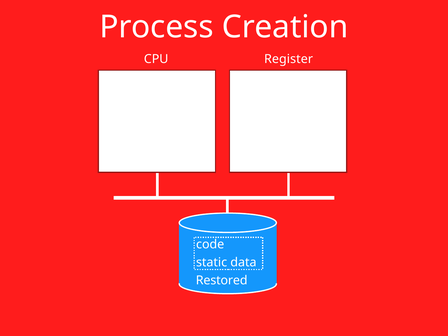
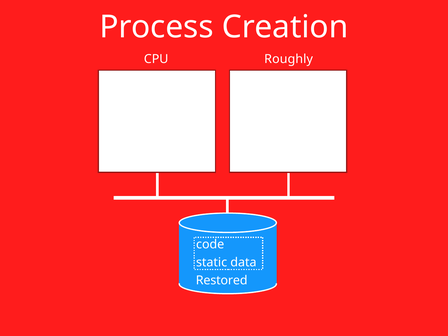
Register: Register -> Roughly
